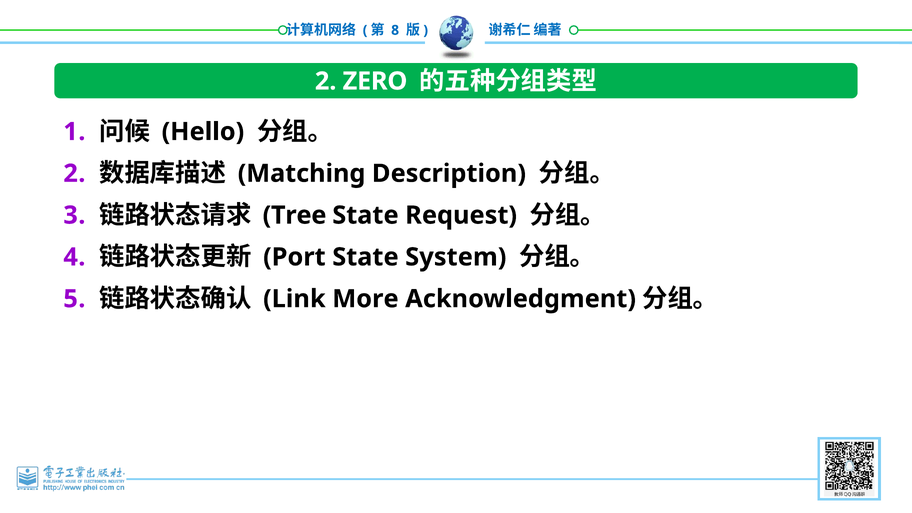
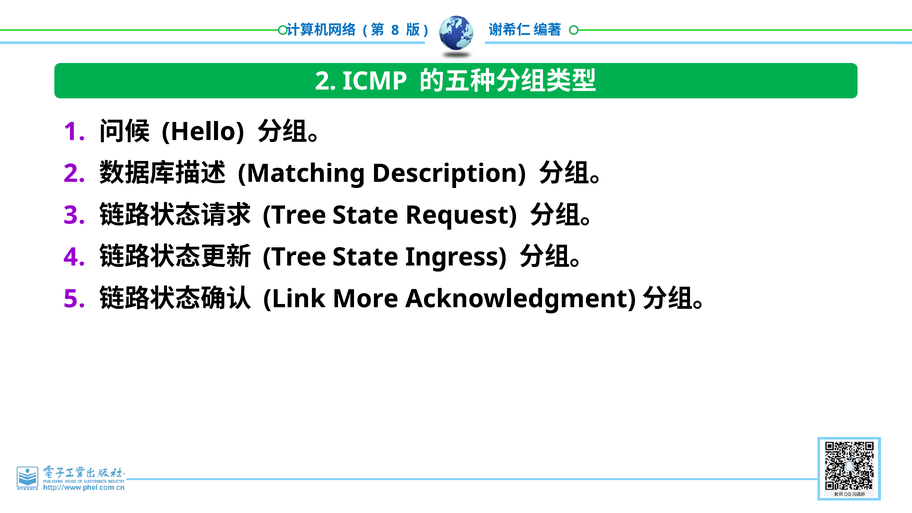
ZERO: ZERO -> ICMP
Port at (294, 257): Port -> Tree
System: System -> Ingress
